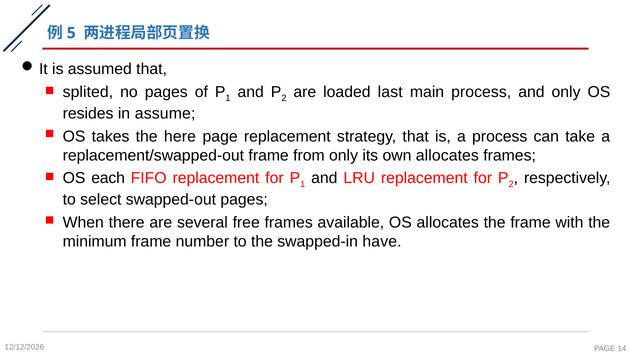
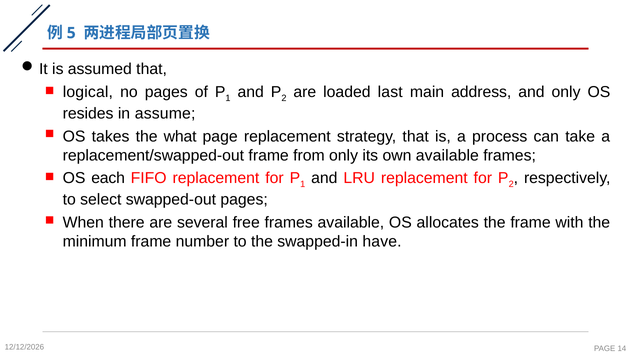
splited: splited -> logical
main process: process -> address
here: here -> what
own allocates: allocates -> available
